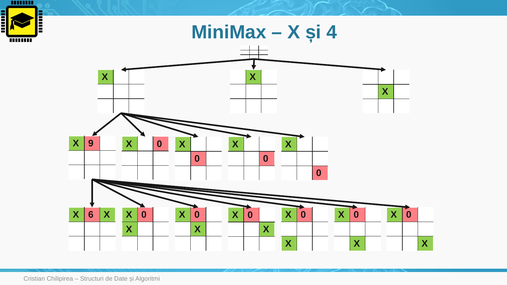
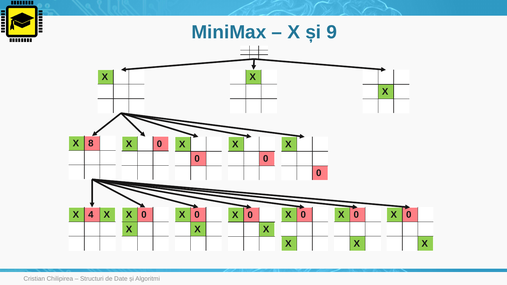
4: 4 -> 9
9: 9 -> 8
6: 6 -> 4
